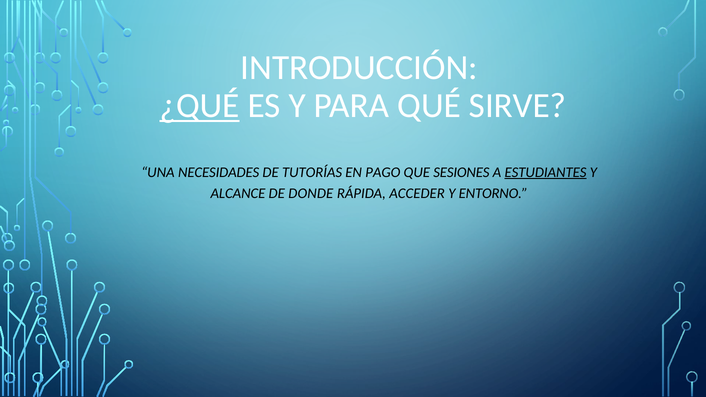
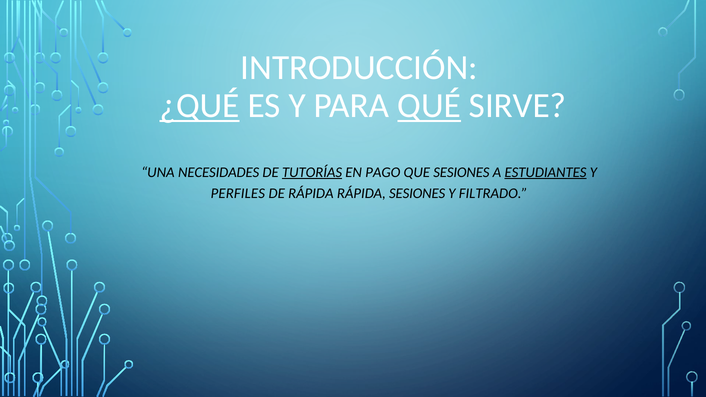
QUÉ underline: none -> present
TUTORÍAS underline: none -> present
ALCANCE: ALCANCE -> PERFILES
DE DONDE: DONDE -> RÁPIDA
RÁPIDA ACCEDER: ACCEDER -> SESIONES
ENTORNO: ENTORNO -> FILTRADO
